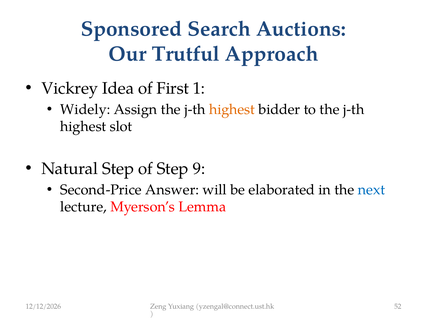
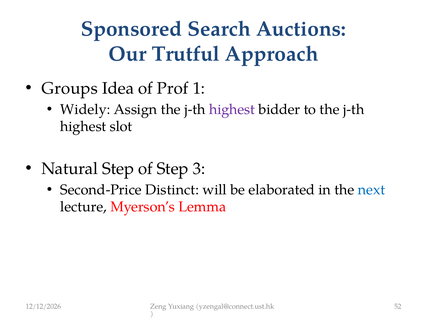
Vickrey: Vickrey -> Groups
First: First -> Prof
highest at (232, 109) colour: orange -> purple
9: 9 -> 3
Answer: Answer -> Distinct
